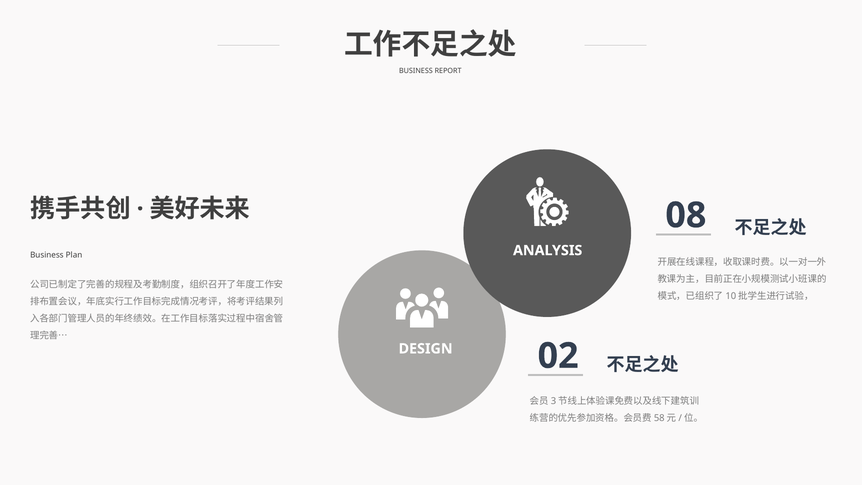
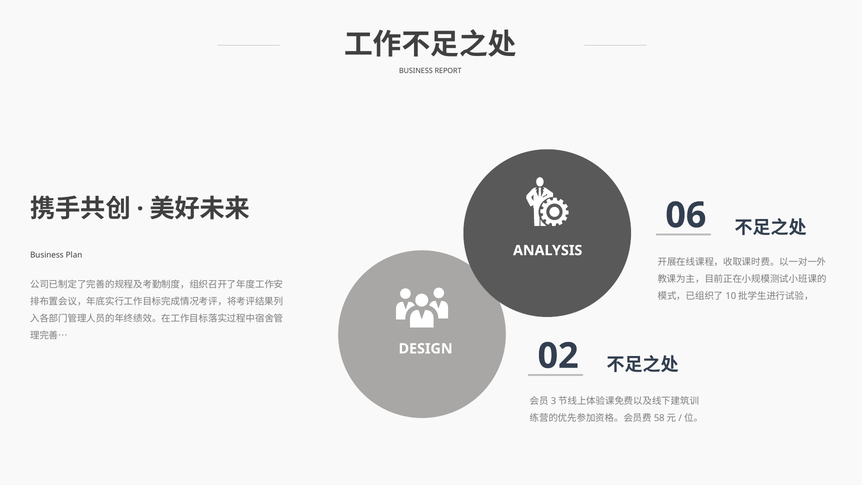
08: 08 -> 06
